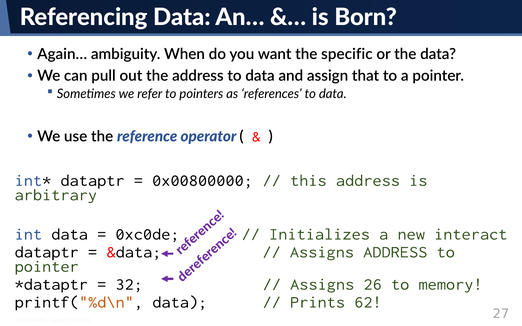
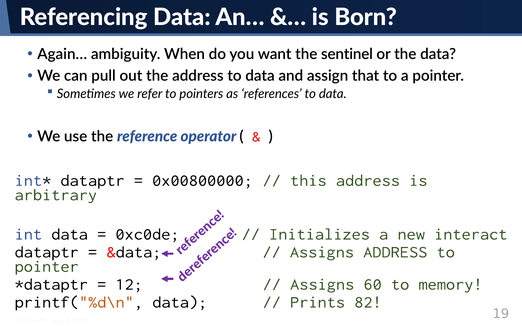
specific: specific -> sentinel
32: 32 -> 12
26: 26 -> 60
62: 62 -> 82
27: 27 -> 19
